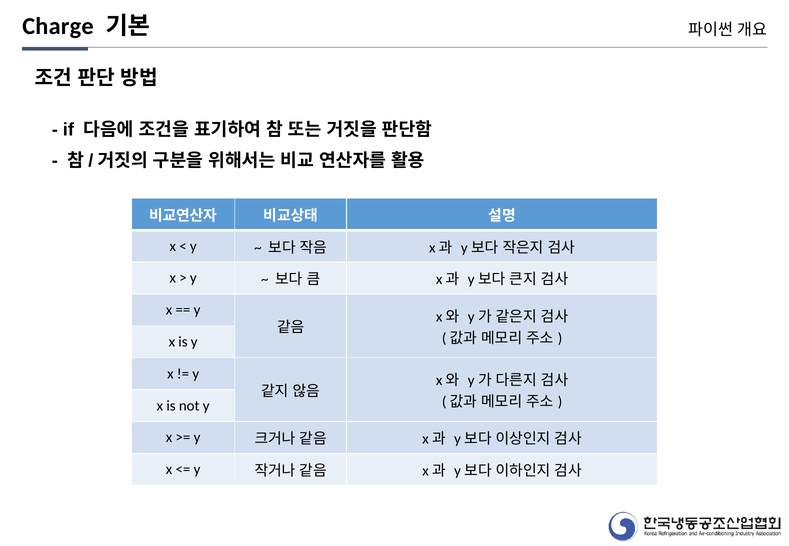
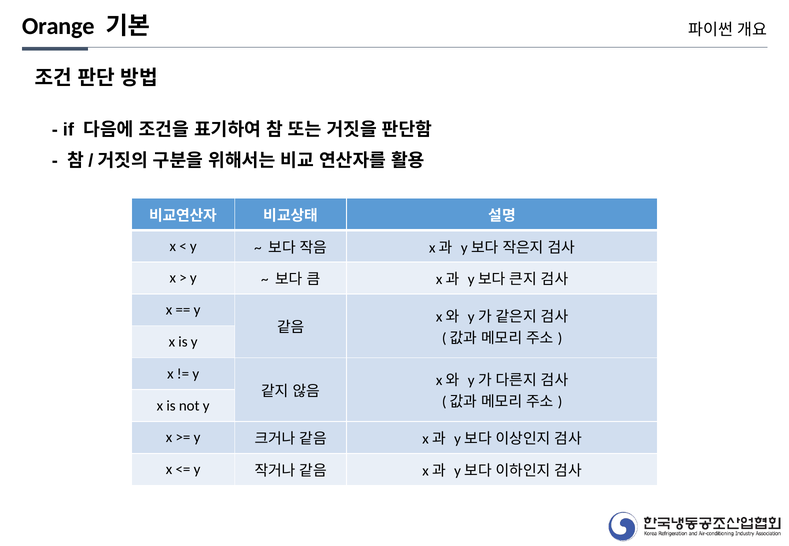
Charge: Charge -> Orange
